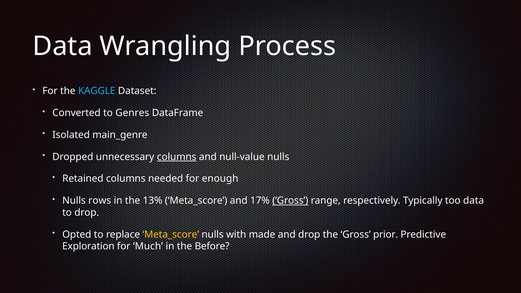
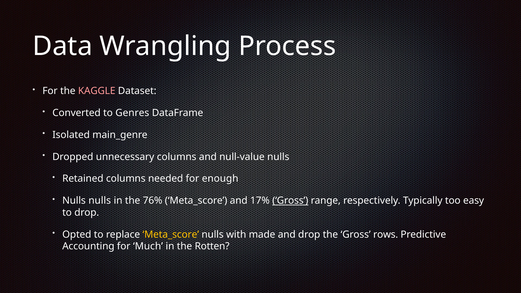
KAGGLE colour: light blue -> pink
columns at (177, 157) underline: present -> none
Nulls rows: rows -> nulls
13%: 13% -> 76%
too data: data -> easy
prior: prior -> rows
Exploration: Exploration -> Accounting
Before: Before -> Rotten
